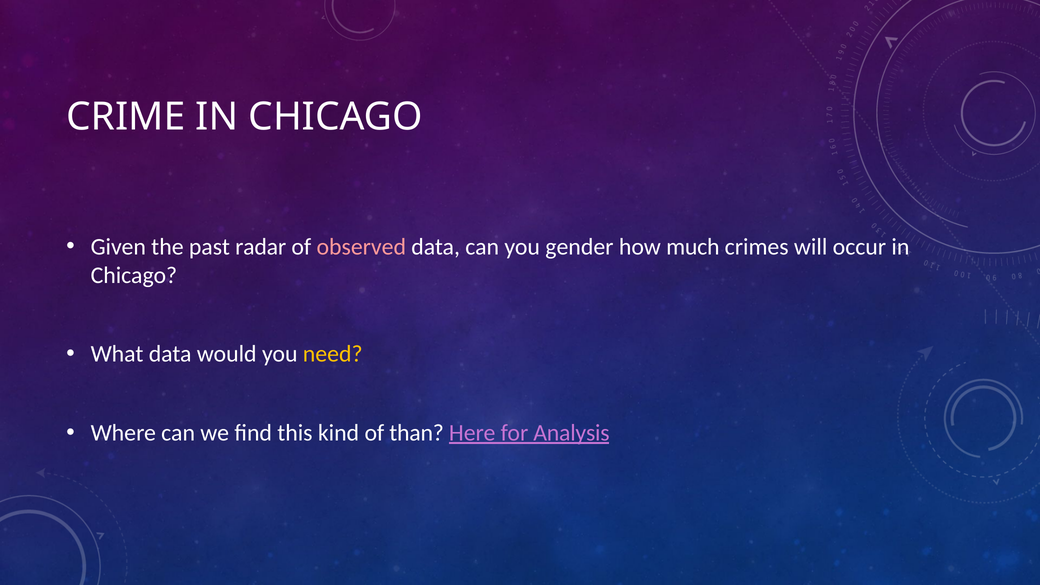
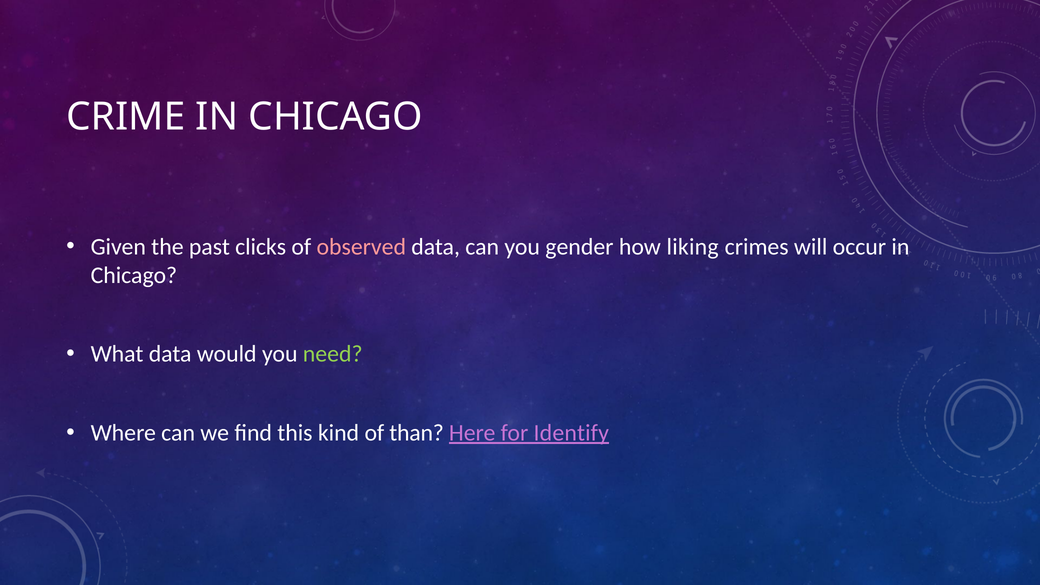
radar: radar -> clicks
much: much -> liking
need colour: yellow -> light green
Analysis: Analysis -> Identify
